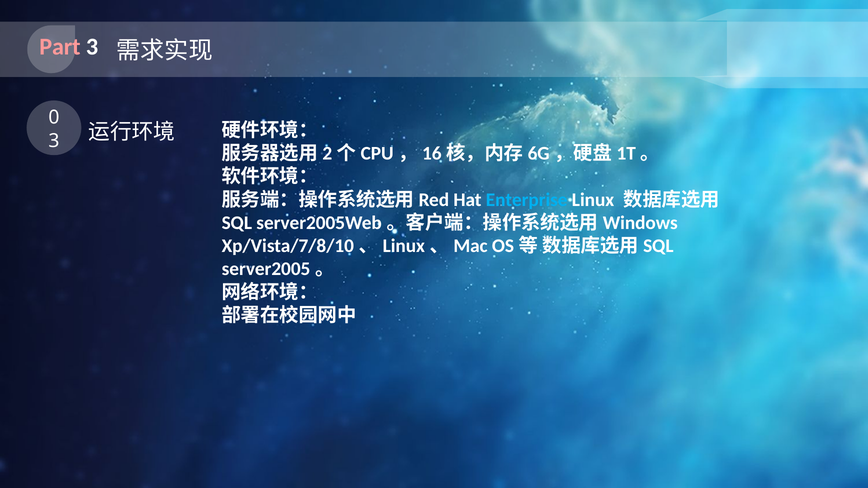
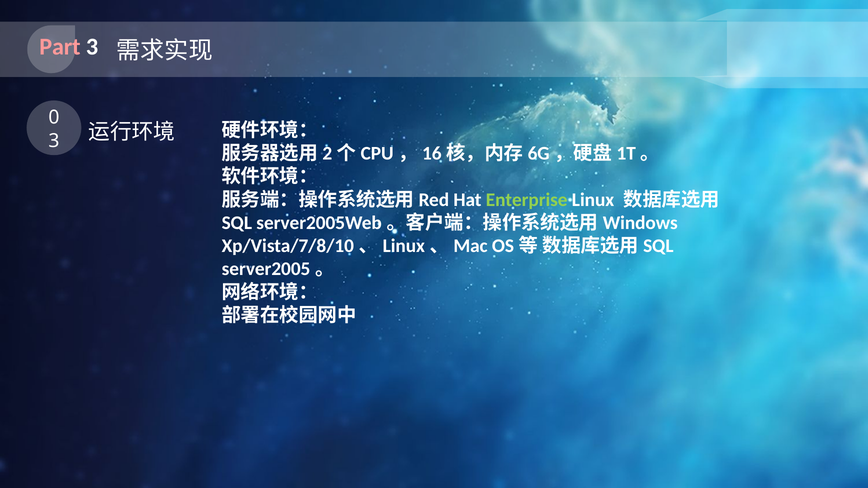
Enterprise colour: light blue -> light green
